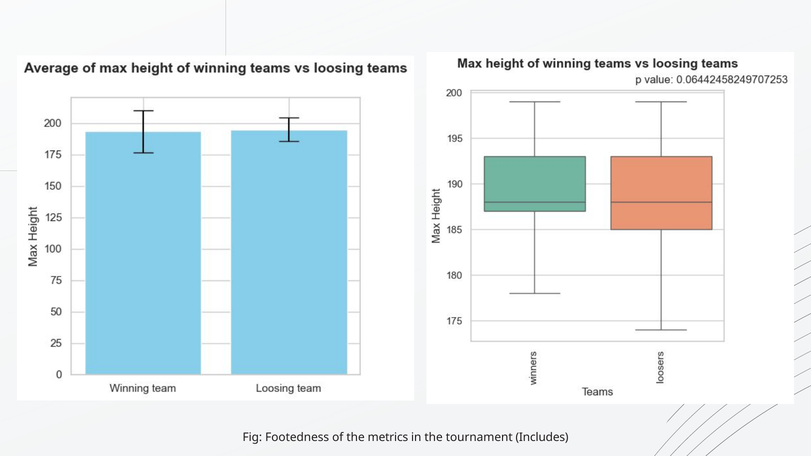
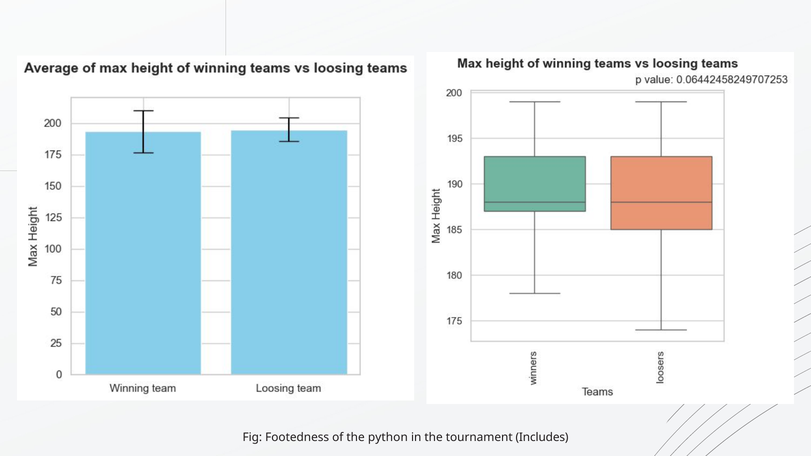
metrics: metrics -> python
